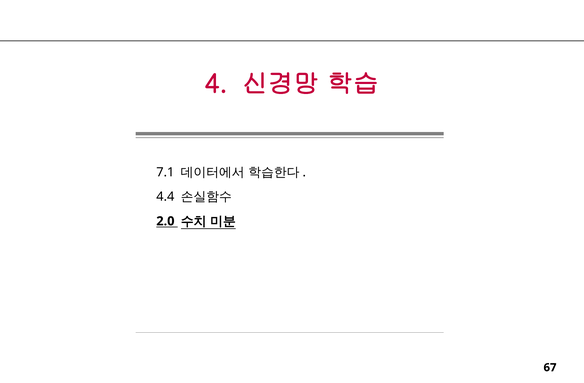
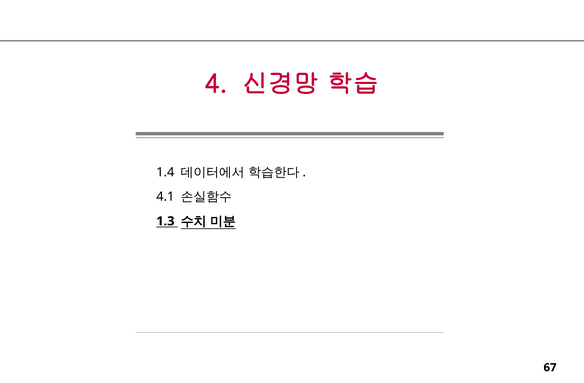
7.1: 7.1 -> 1.4
4.4: 4.4 -> 4.1
2.0: 2.0 -> 1.3
